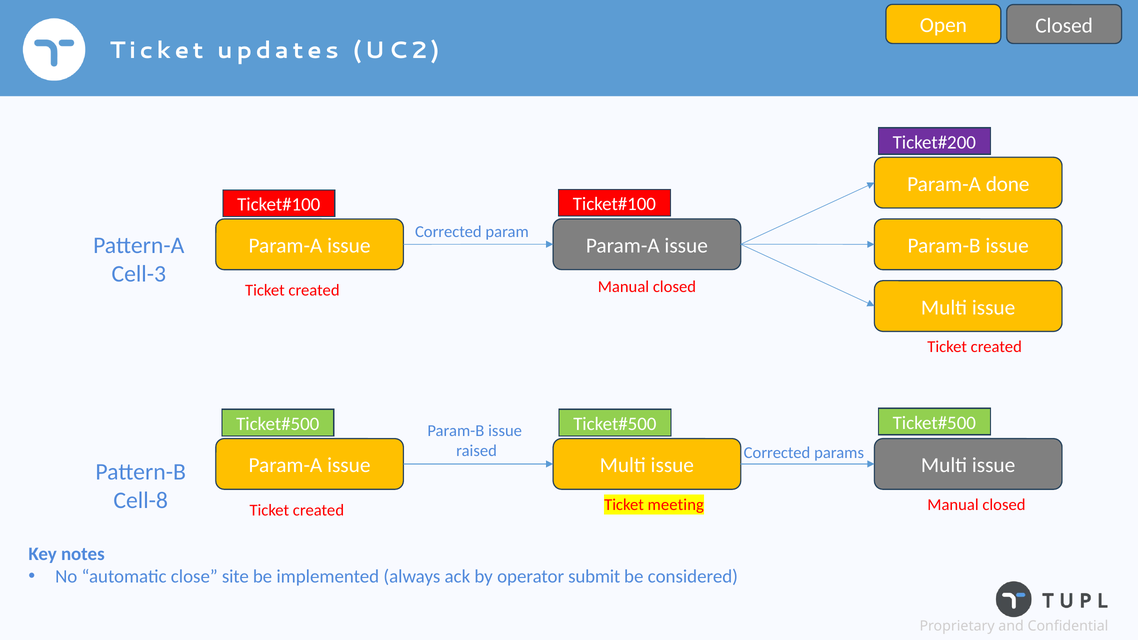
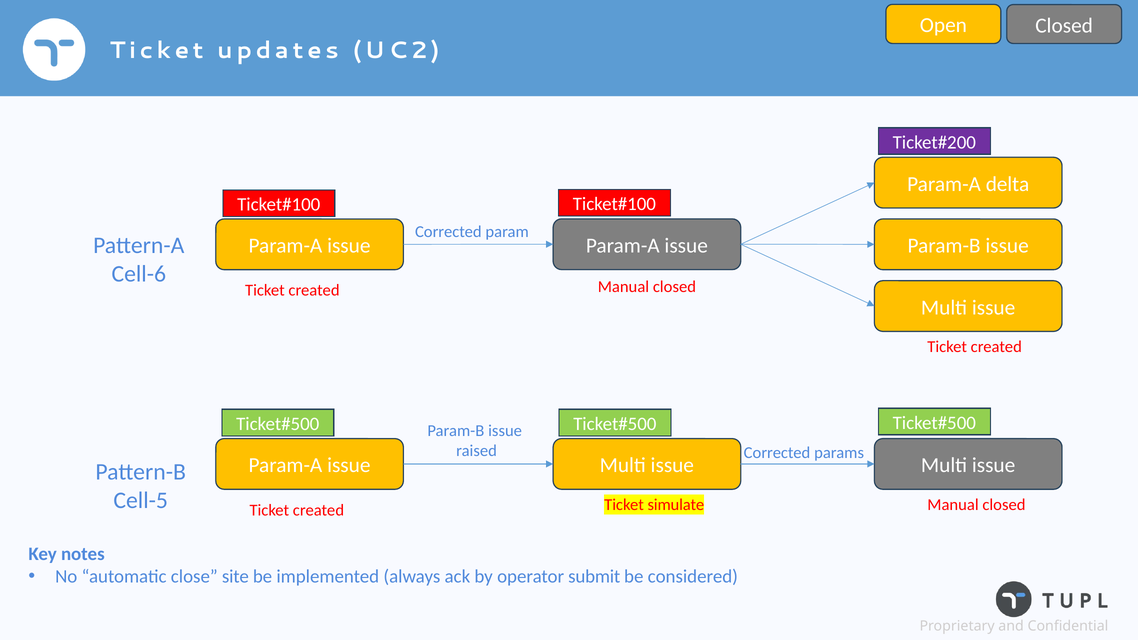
done: done -> delta
Cell-3: Cell-3 -> Cell-6
Cell-8: Cell-8 -> Cell-5
meeting: meeting -> simulate
